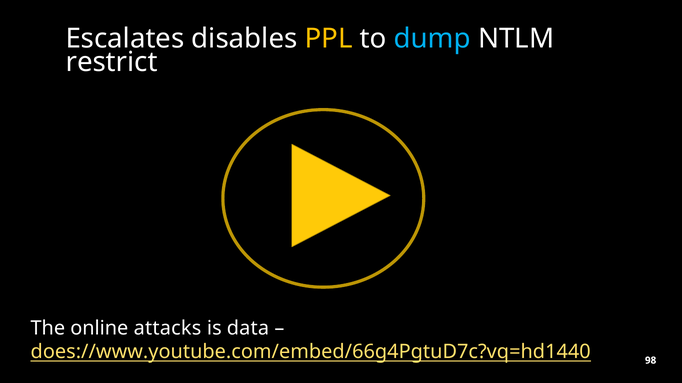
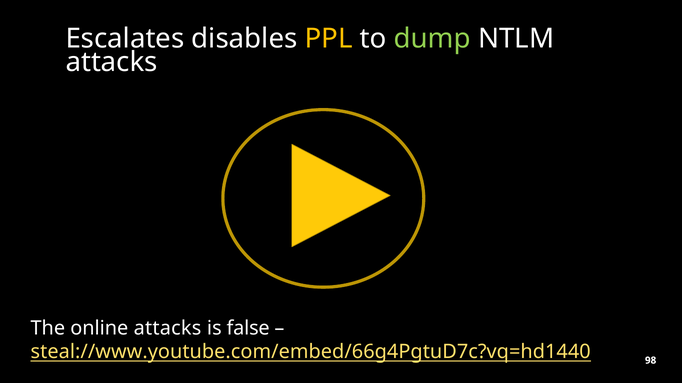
dump colour: light blue -> light green
restrict at (112, 62): restrict -> attacks
data: data -> false
does://www.youtube.com/embed/66g4PgtuD7c?vq=hd1440: does://www.youtube.com/embed/66g4PgtuD7c?vq=hd1440 -> steal://www.youtube.com/embed/66g4PgtuD7c?vq=hd1440
